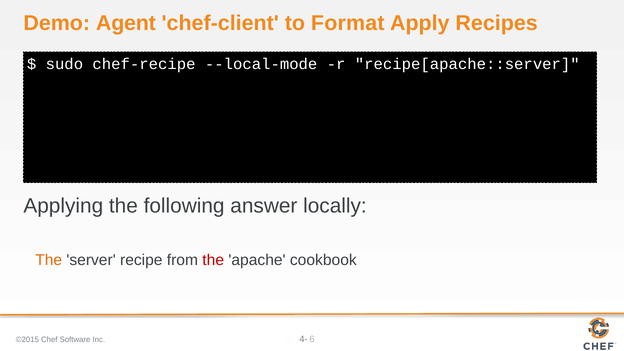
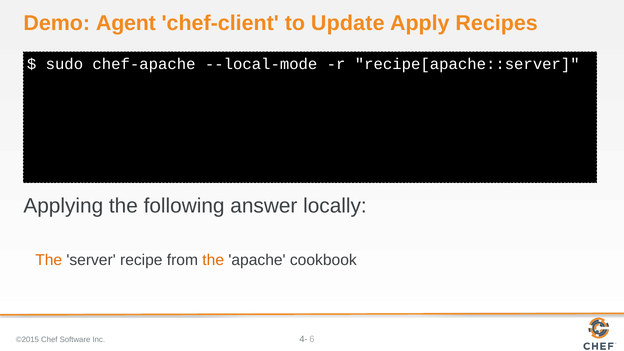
Format: Format -> Update
chef-recipe: chef-recipe -> chef-apache
the at (213, 260) colour: red -> orange
